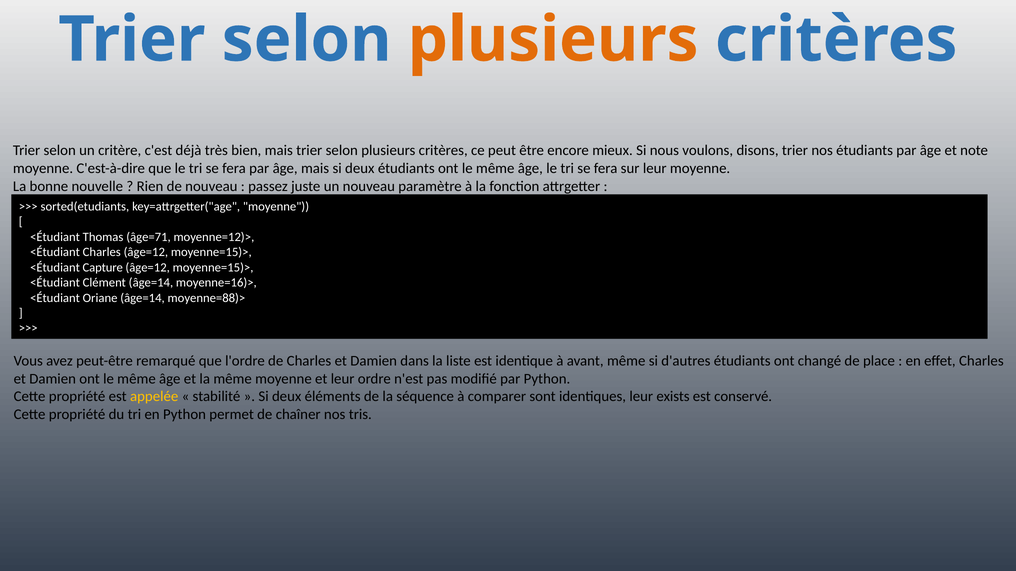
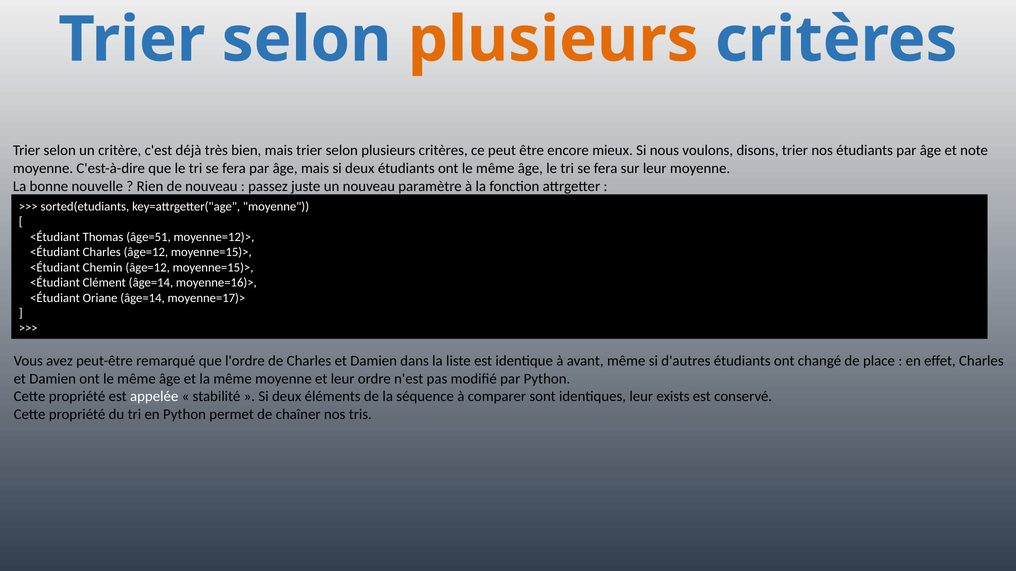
âge=71: âge=71 -> âge=51
Capture: Capture -> Chemin
moyenne=88)>: moyenne=88)> -> moyenne=17)>
appelée colour: yellow -> white
